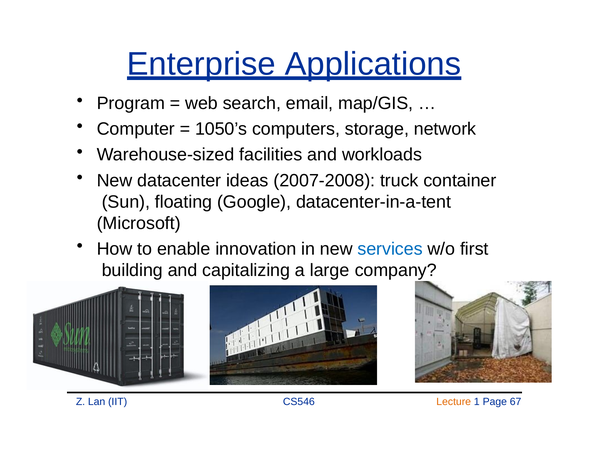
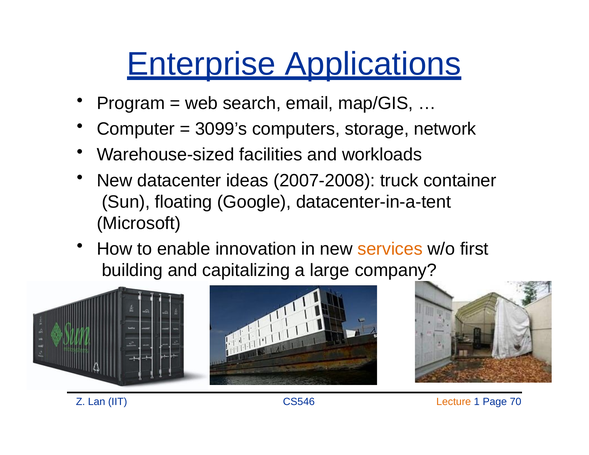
1050’s: 1050’s -> 3099’s
services colour: blue -> orange
67: 67 -> 70
